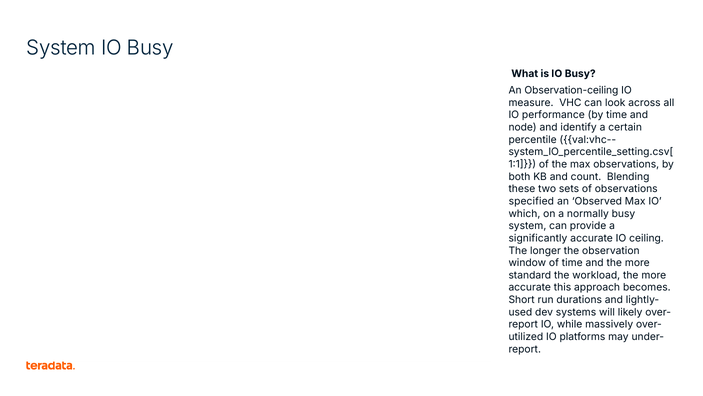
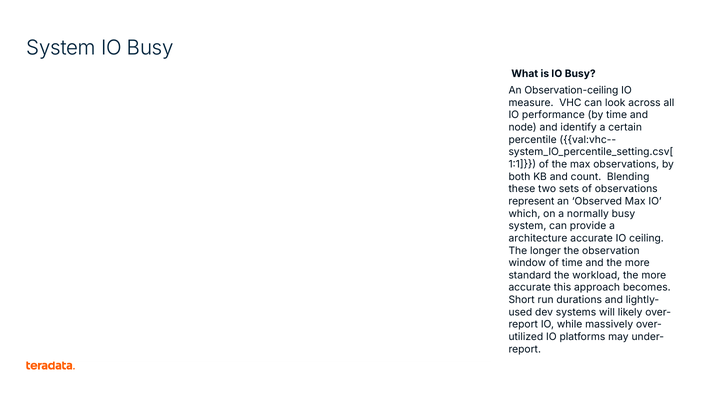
specified: specified -> represent
significantly: significantly -> architecture
